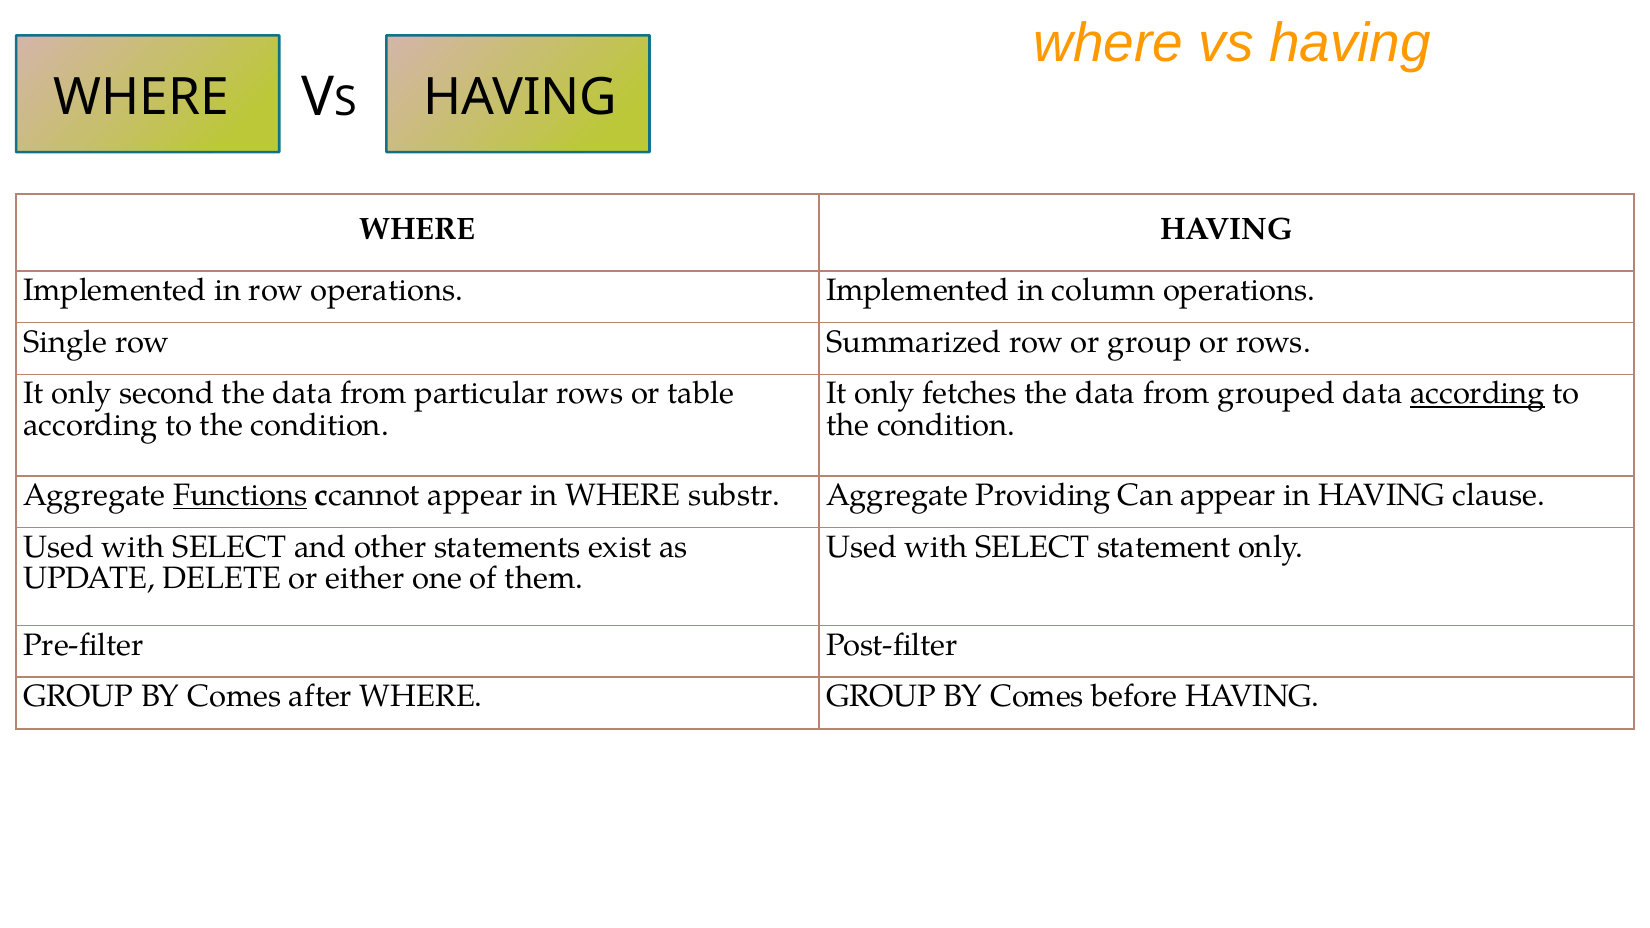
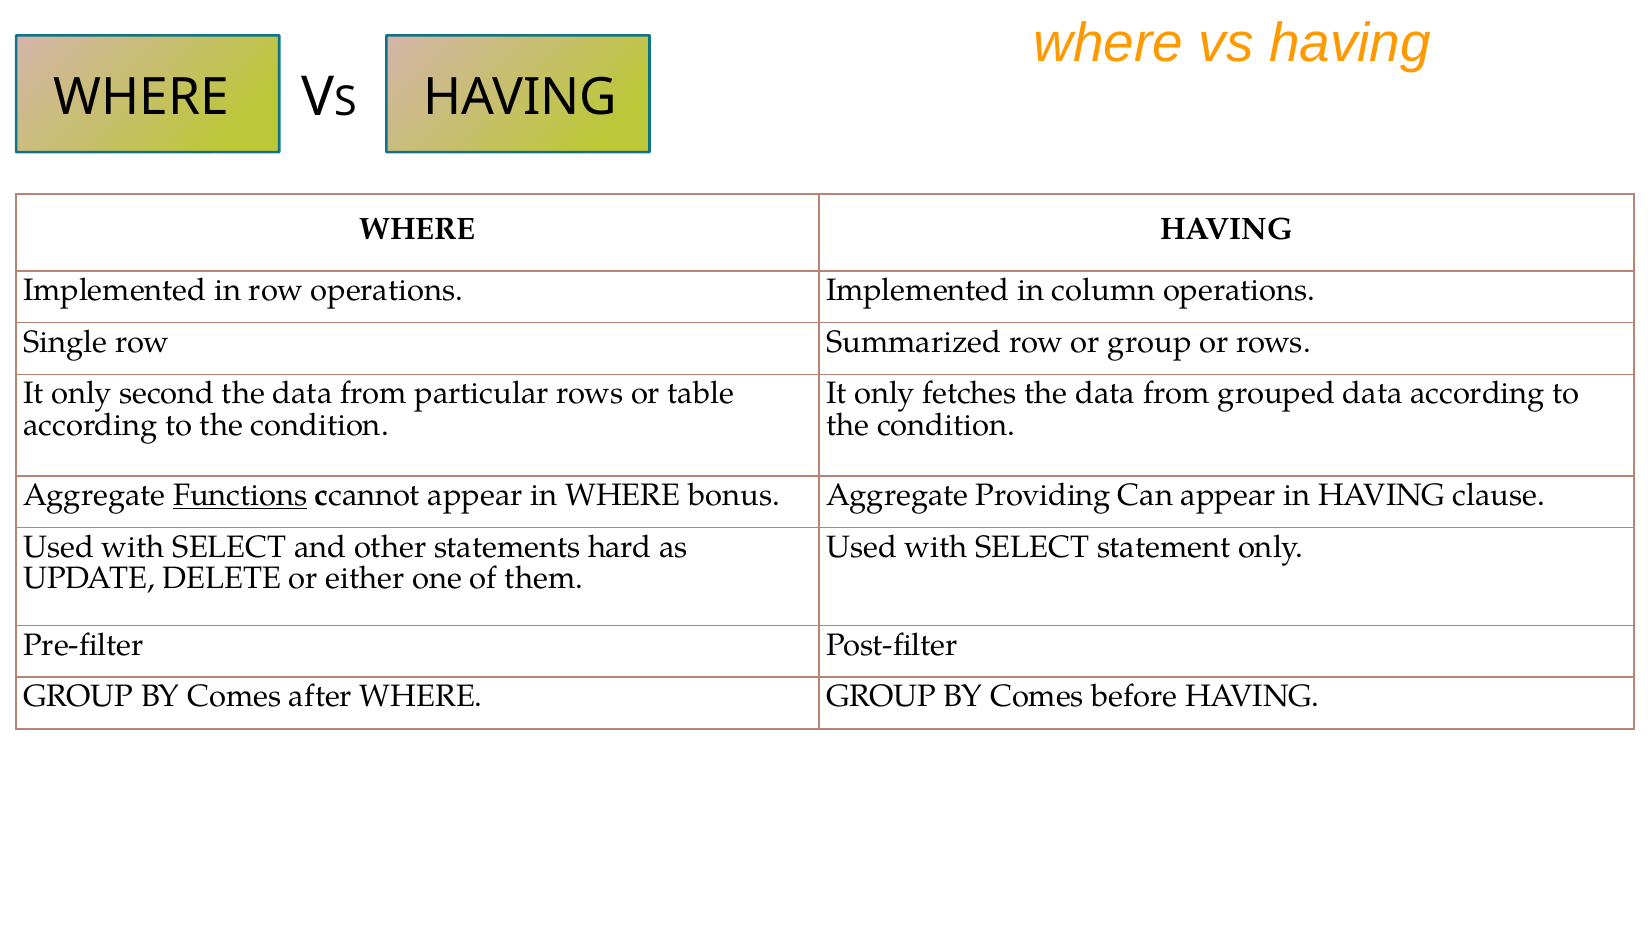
according at (1478, 394) underline: present -> none
substr: substr -> bonus
exist: exist -> hard
